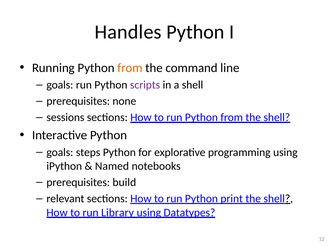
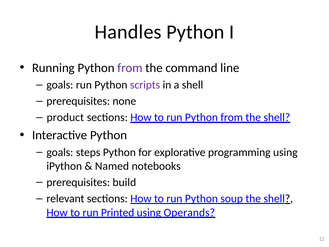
from at (130, 68) colour: orange -> purple
sessions: sessions -> product
print: print -> soup
Library: Library -> Printed
Datatypes: Datatypes -> Operands
